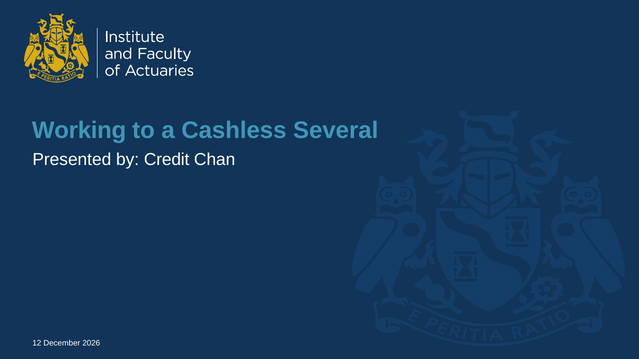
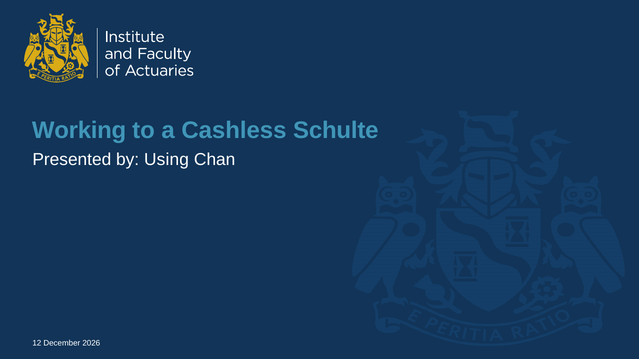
Several: Several -> Schulte
Credit: Credit -> Using
